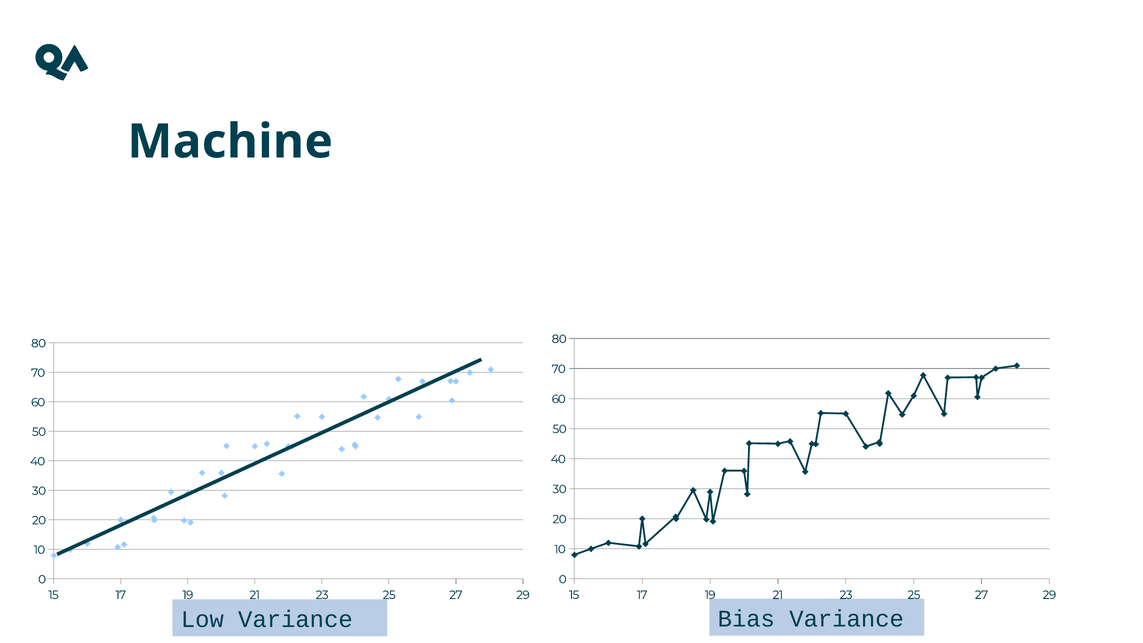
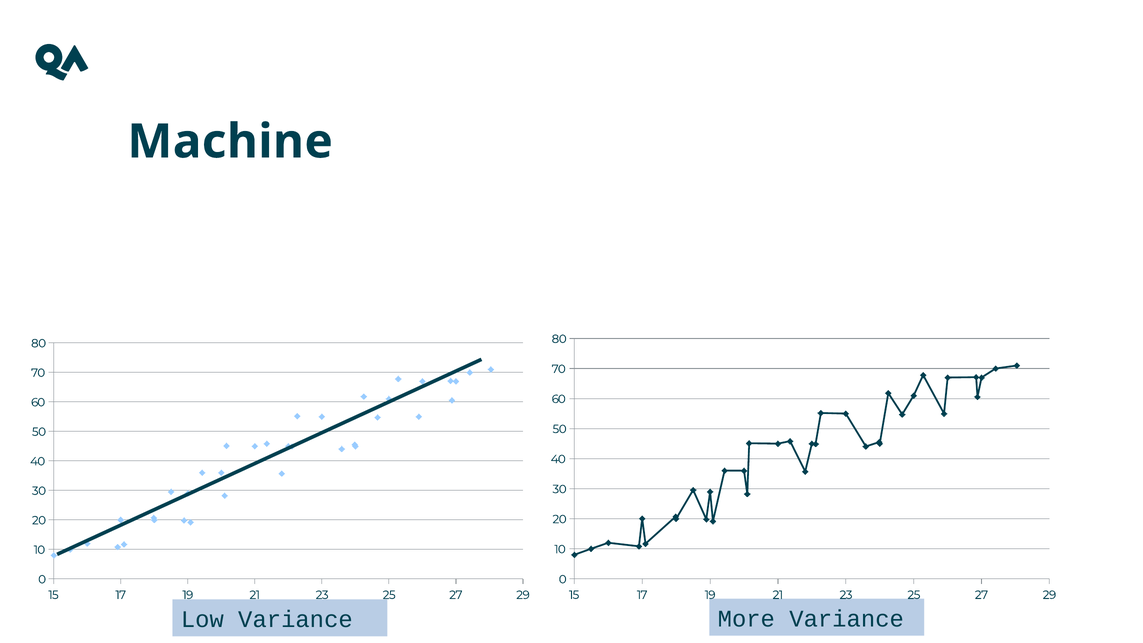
Bias: Bias -> More
